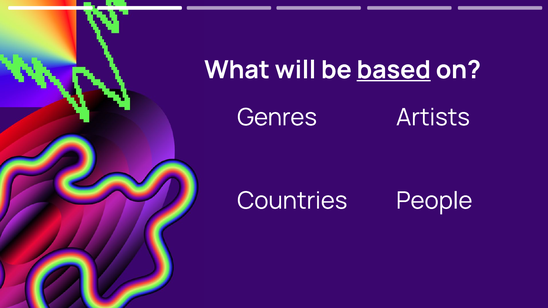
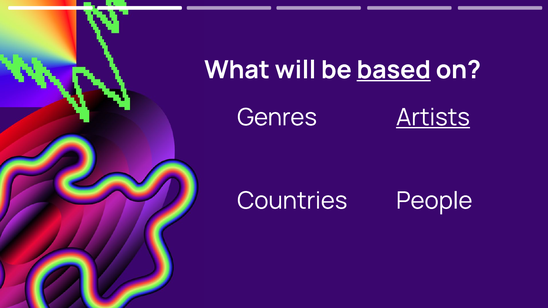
Artists underline: none -> present
